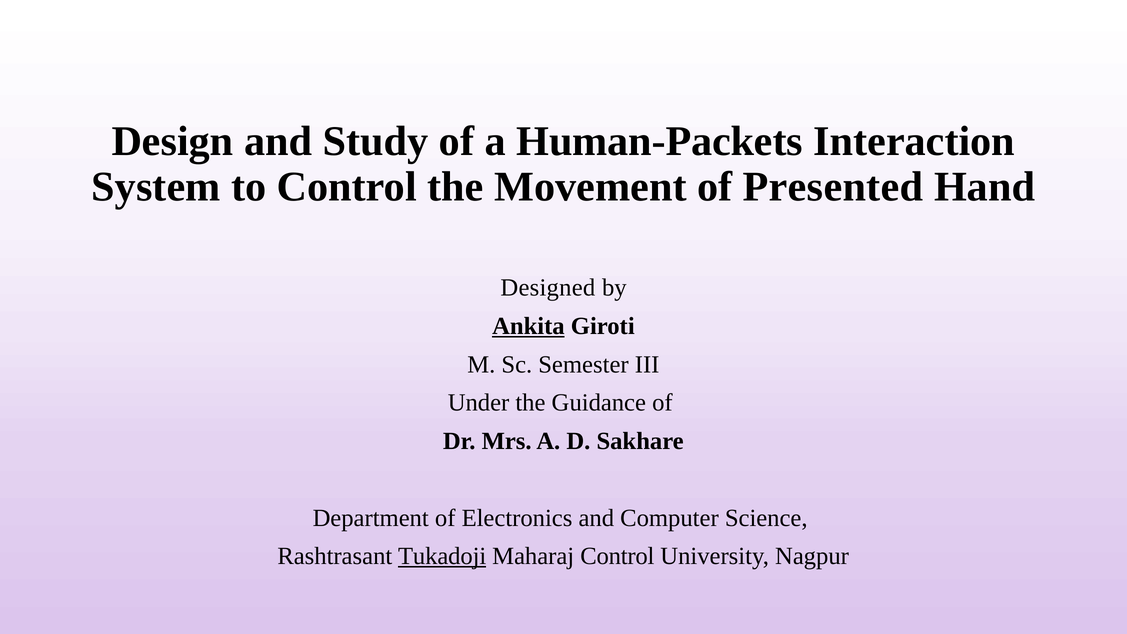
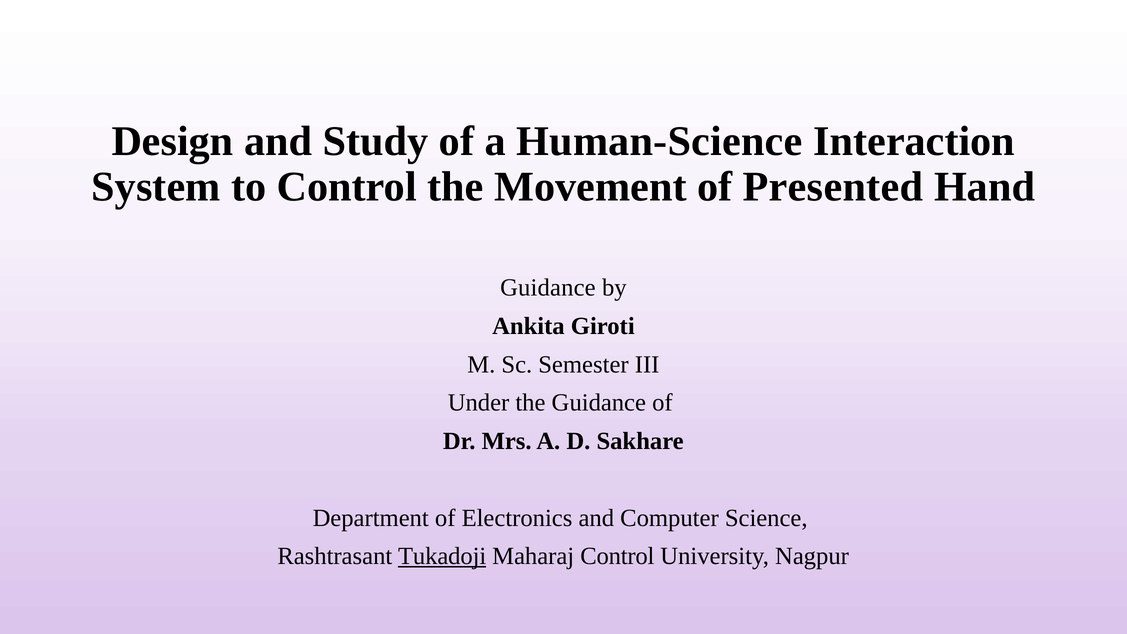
Human-Packets: Human-Packets -> Human-Science
Designed at (548, 288): Designed -> Guidance
Ankita underline: present -> none
